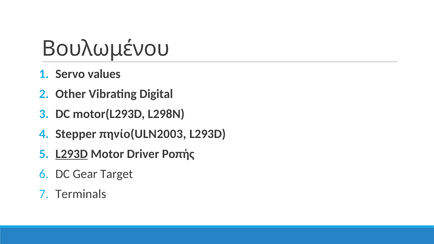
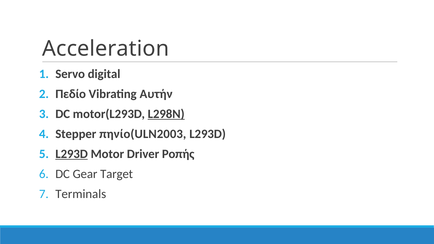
Βουλωμένου: Βουλωμένου -> Acceleration
values: values -> digital
Other: Other -> Πεδίο
Digital: Digital -> Αυτήν
L298N underline: none -> present
